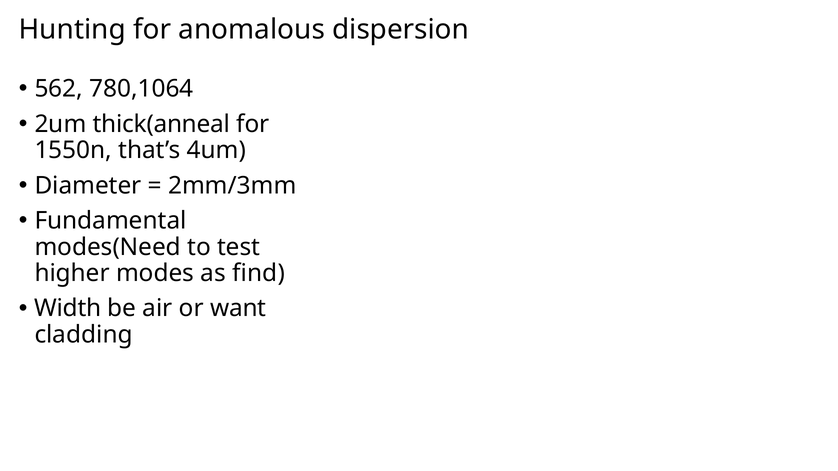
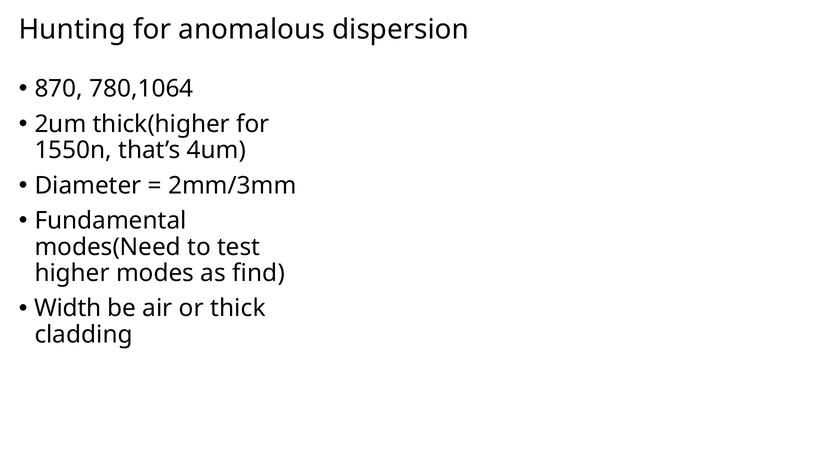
562: 562 -> 870
thick(anneal: thick(anneal -> thick(higher
want: want -> thick
